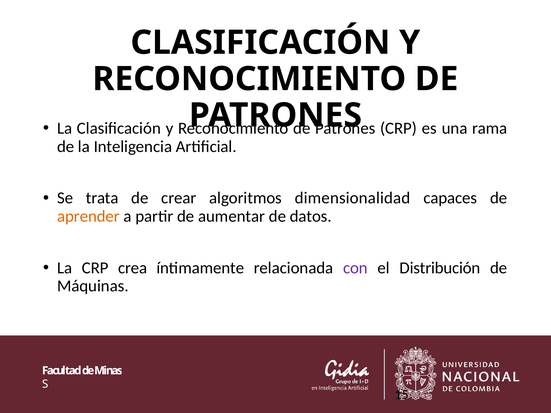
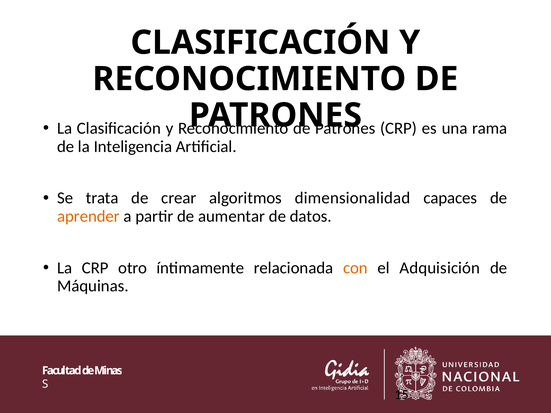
crea: crea -> otro
con colour: purple -> orange
Distribución: Distribución -> Adquisición
